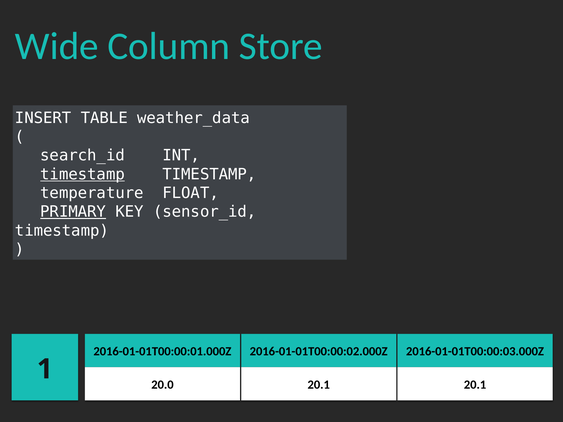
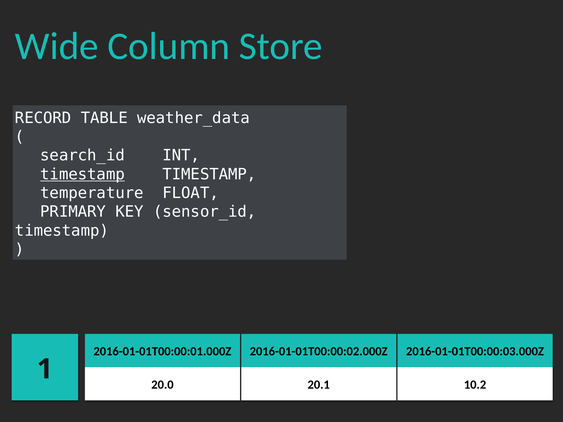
INSERT: INSERT -> RECORD
PRIMARY underline: present -> none
20.0 20.1: 20.1 -> 10.2
